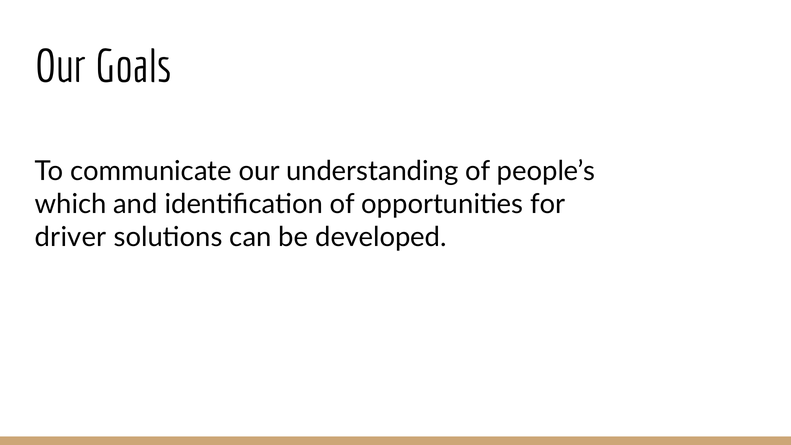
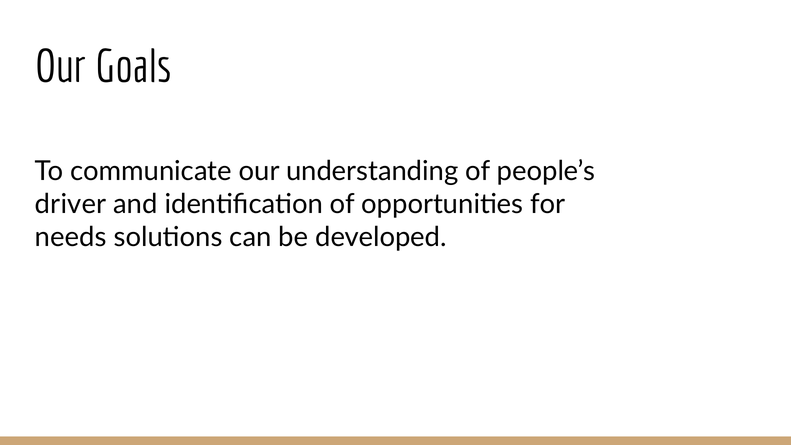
which: which -> driver
driver: driver -> needs
